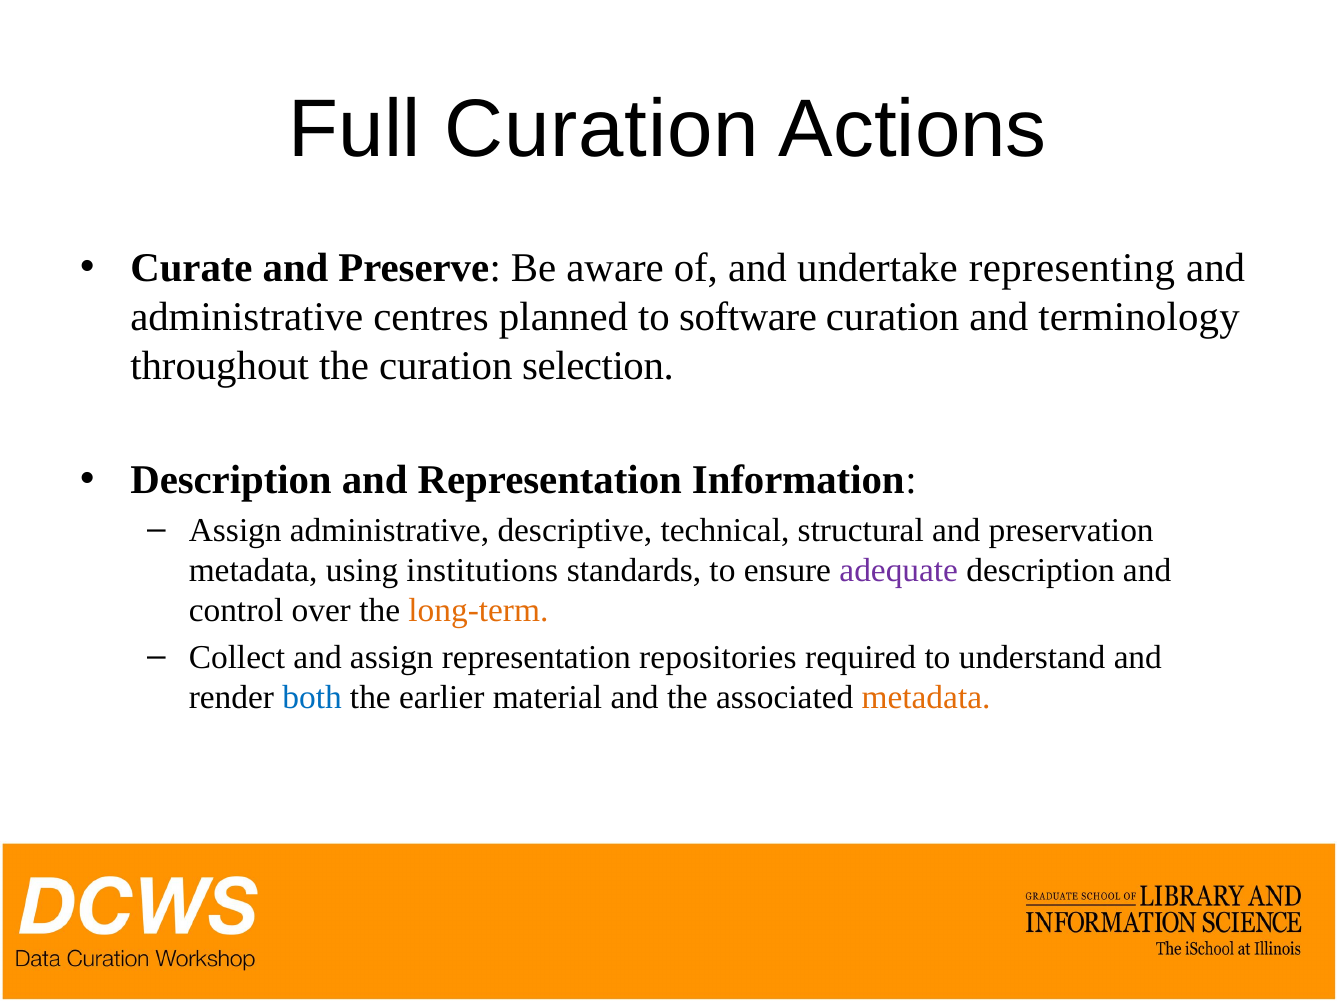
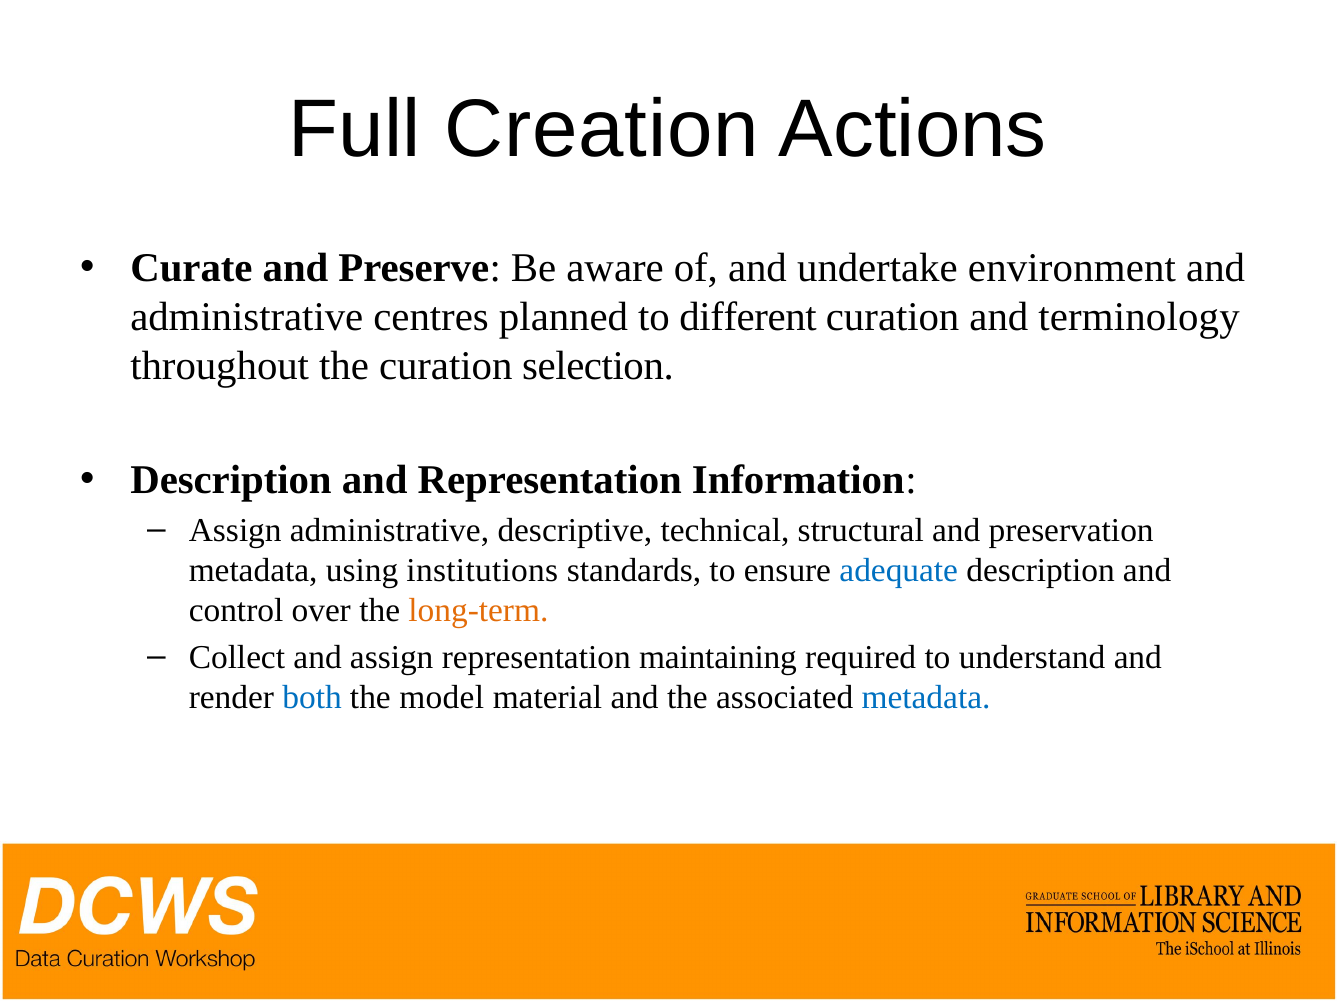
Full Curation: Curation -> Creation
representing: representing -> environment
software: software -> different
adequate colour: purple -> blue
repositories: repositories -> maintaining
earlier: earlier -> model
metadata at (926, 698) colour: orange -> blue
